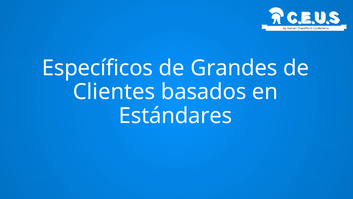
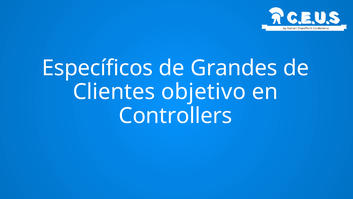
basados: basados -> objetivo
Estándares: Estándares -> Controllers
